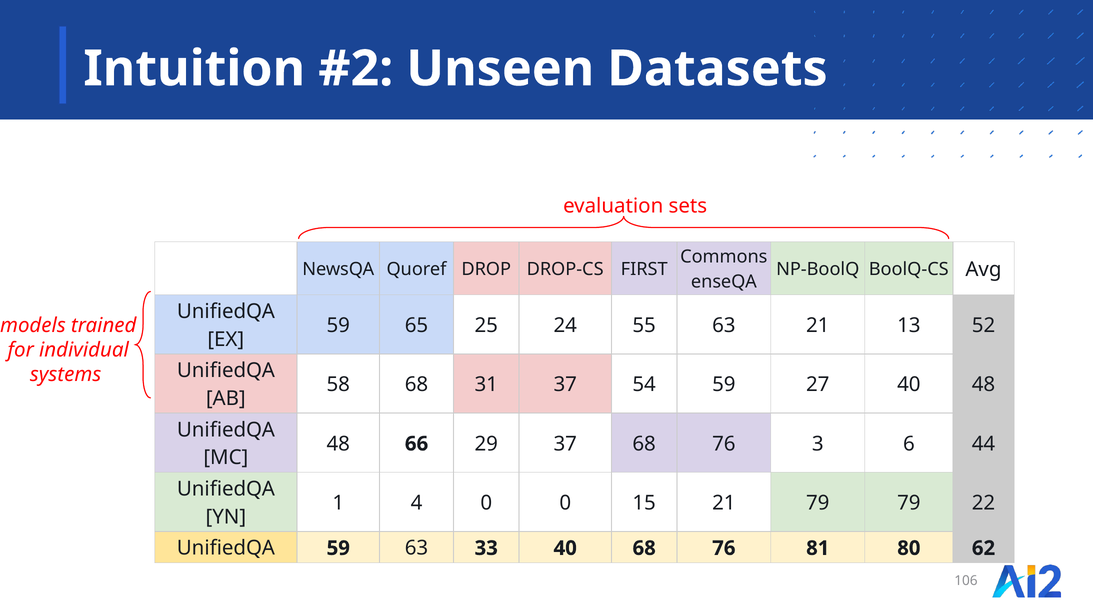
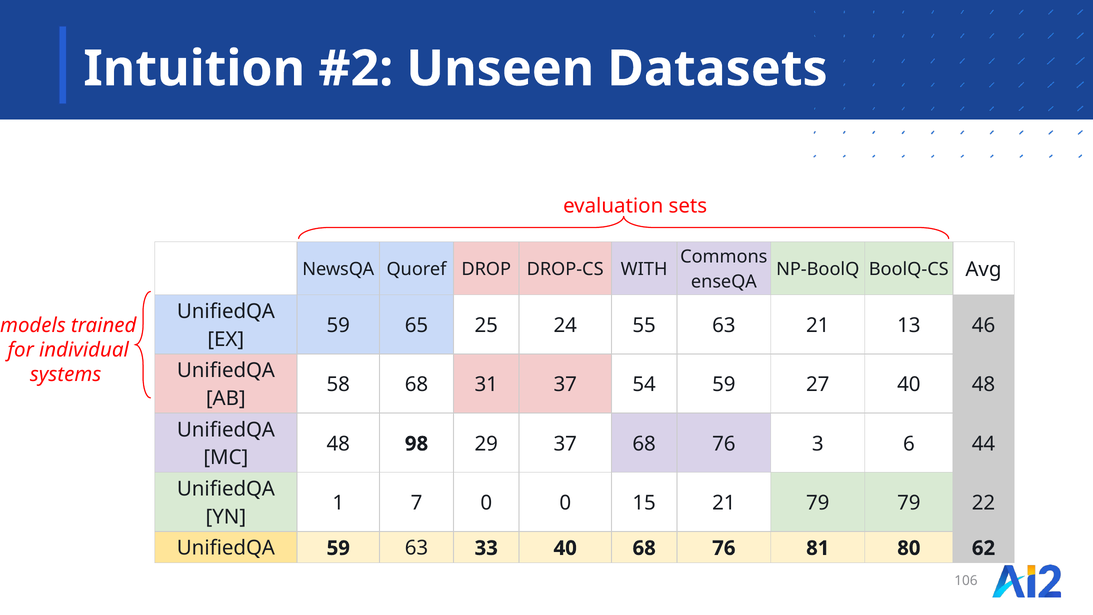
FIRST: FIRST -> WITH
52: 52 -> 46
66: 66 -> 98
4: 4 -> 7
